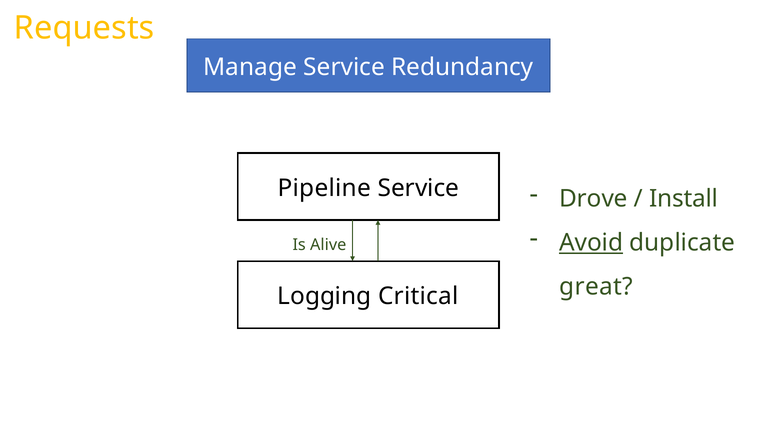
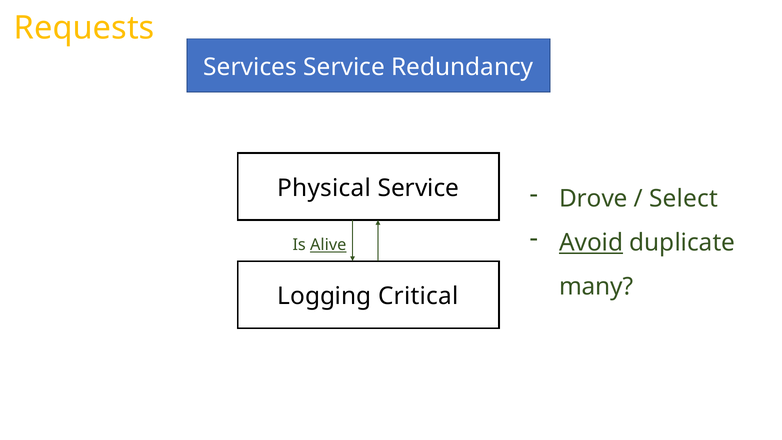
Manage: Manage -> Services
Pipeline: Pipeline -> Physical
Install: Install -> Select
Alive underline: none -> present
great: great -> many
